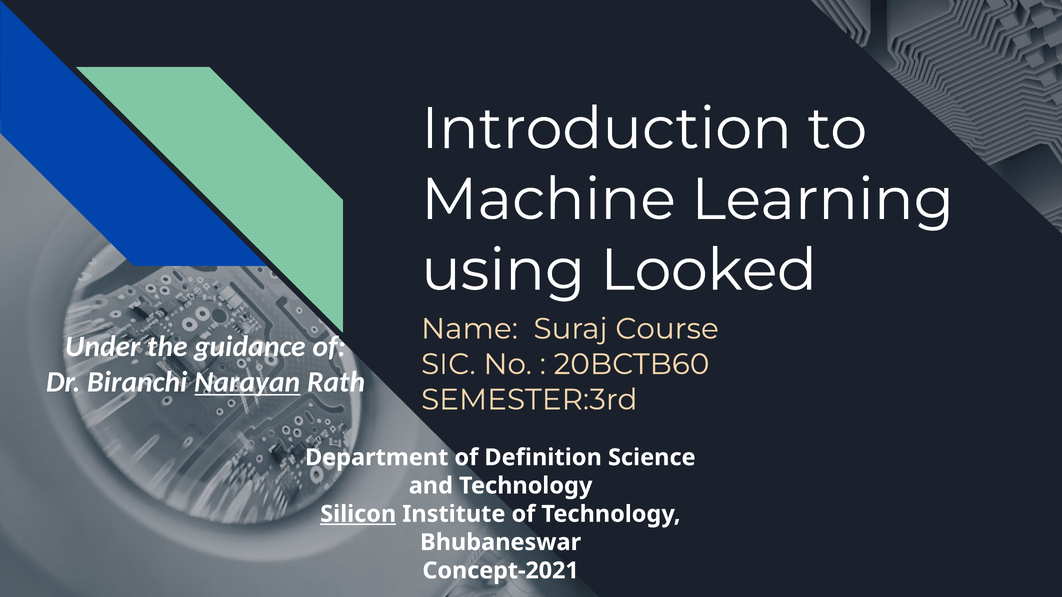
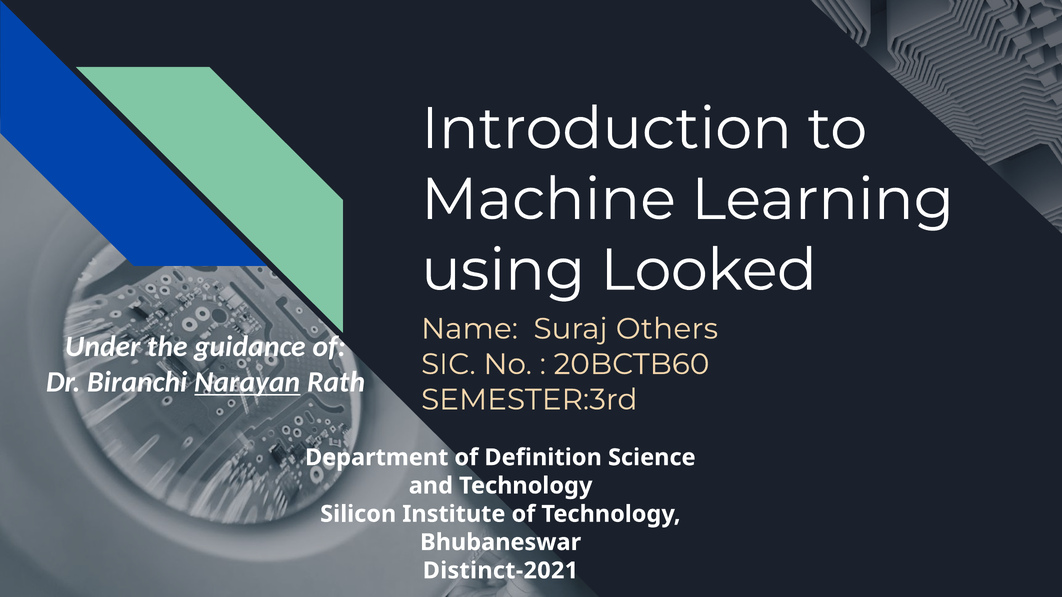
Course: Course -> Others
Silicon underline: present -> none
Concept-2021: Concept-2021 -> Distinct-2021
